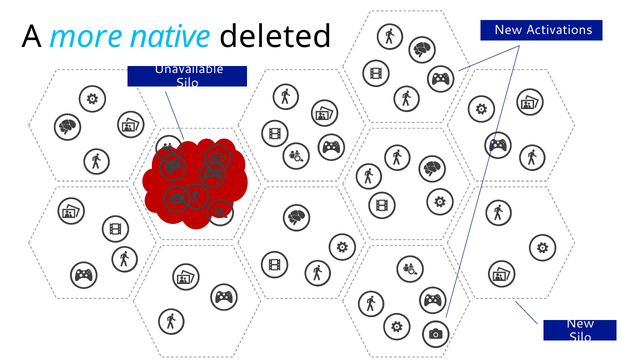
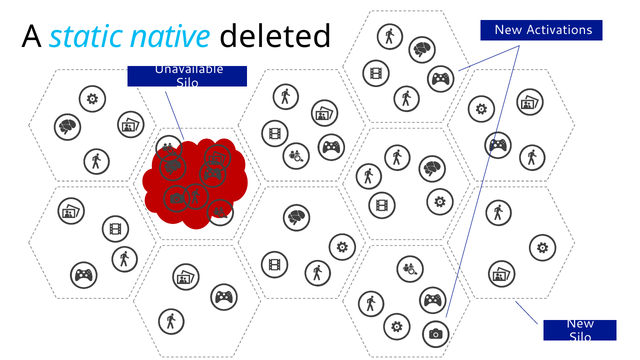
more: more -> static
